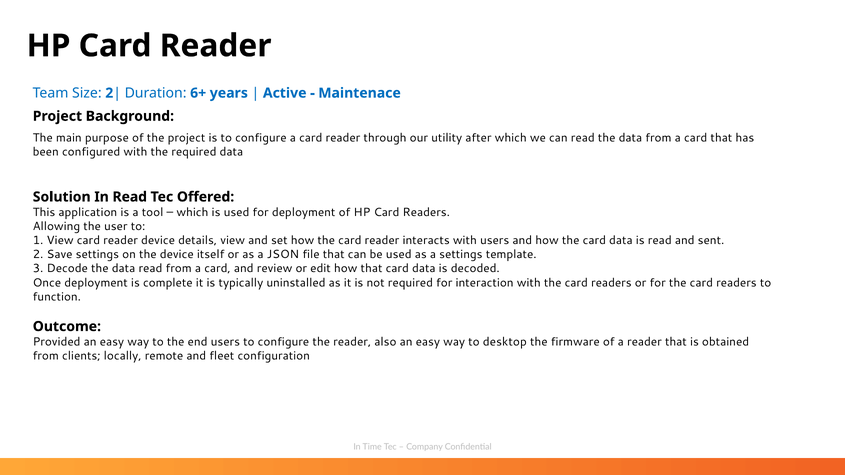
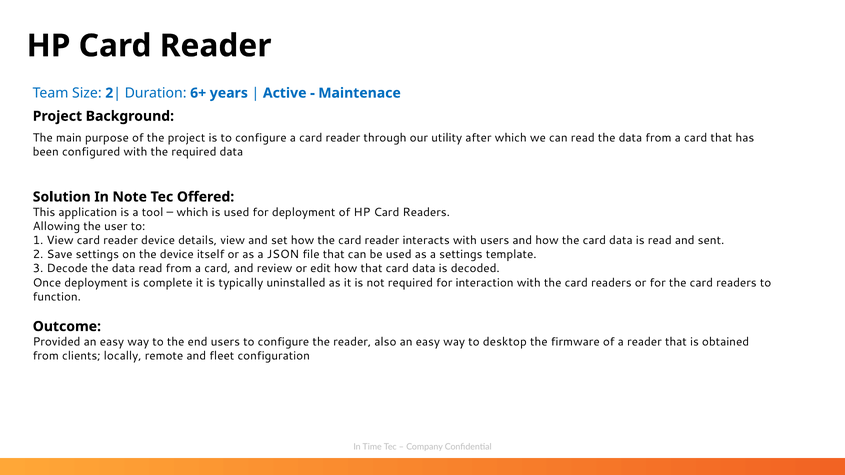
In Read: Read -> Note
